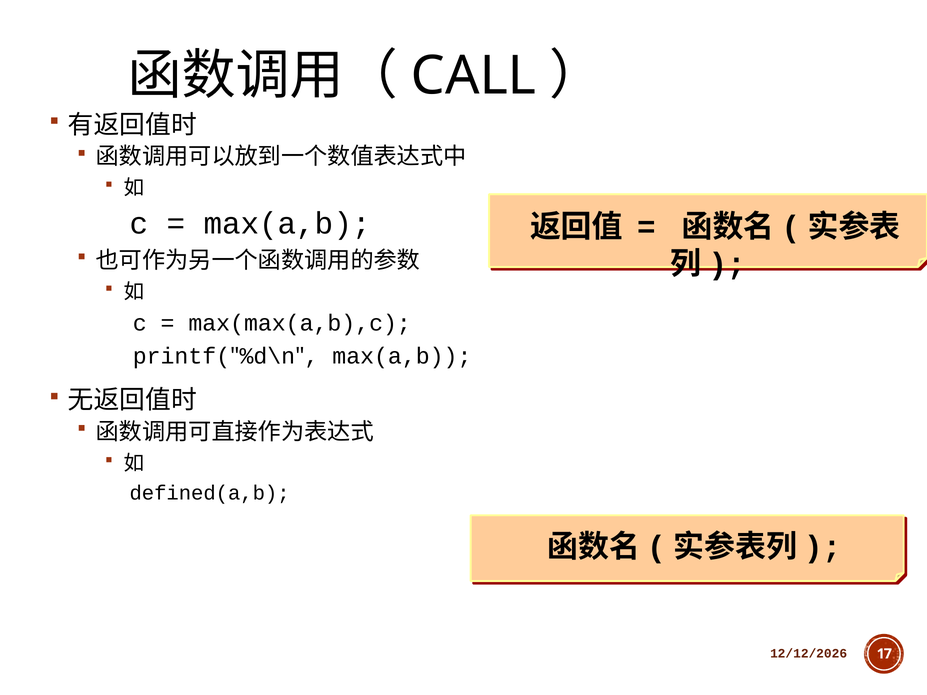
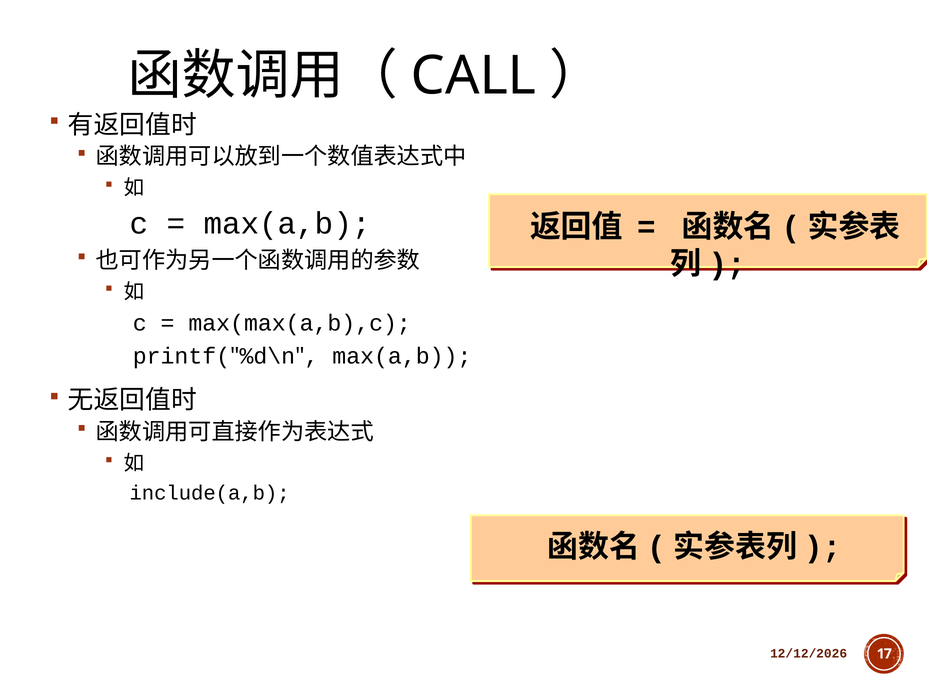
defined(a,b: defined(a,b -> include(a,b
